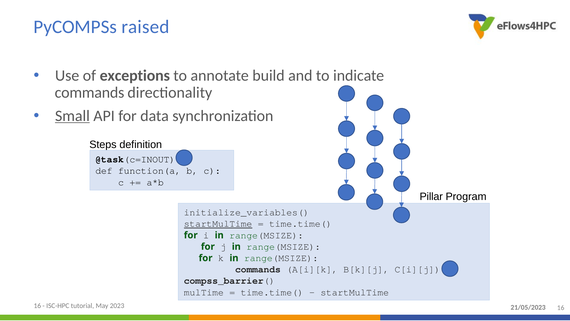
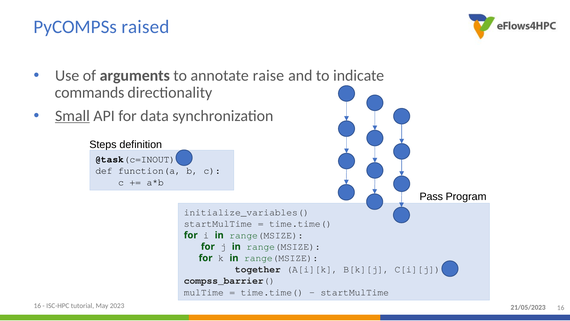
exceptions: exceptions -> arguments
build: build -> raise
Pillar: Pillar -> Pass
startMulTime at (218, 224) underline: present -> none
commands at (258, 269): commands -> together
